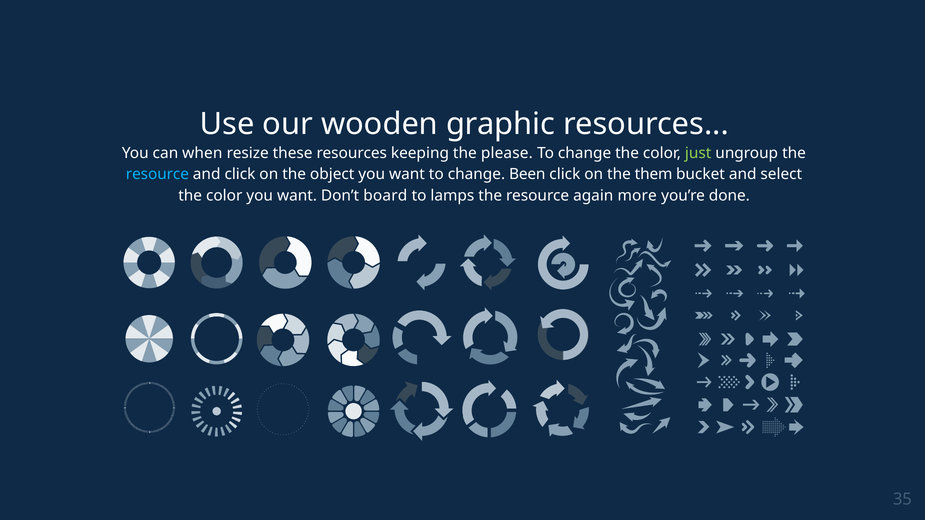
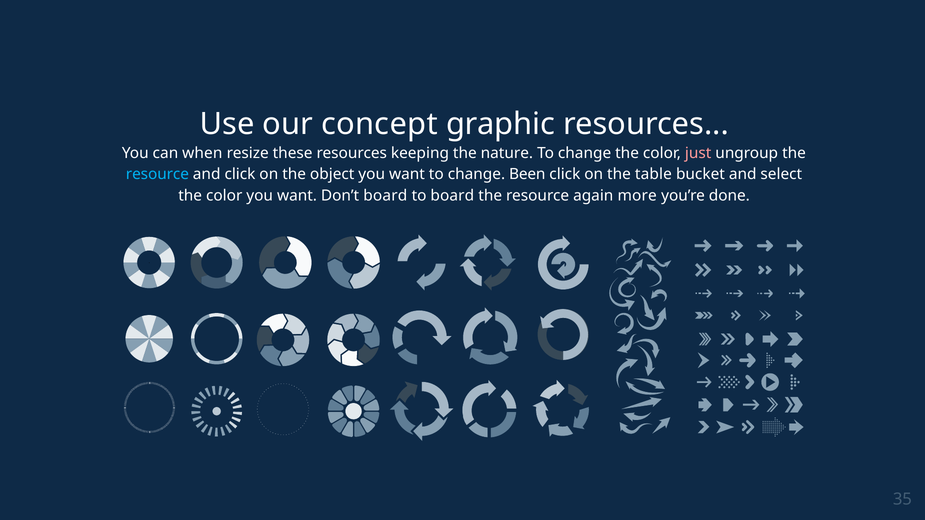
wooden: wooden -> concept
please: please -> nature
just colour: light green -> pink
them: them -> table
to lamps: lamps -> board
